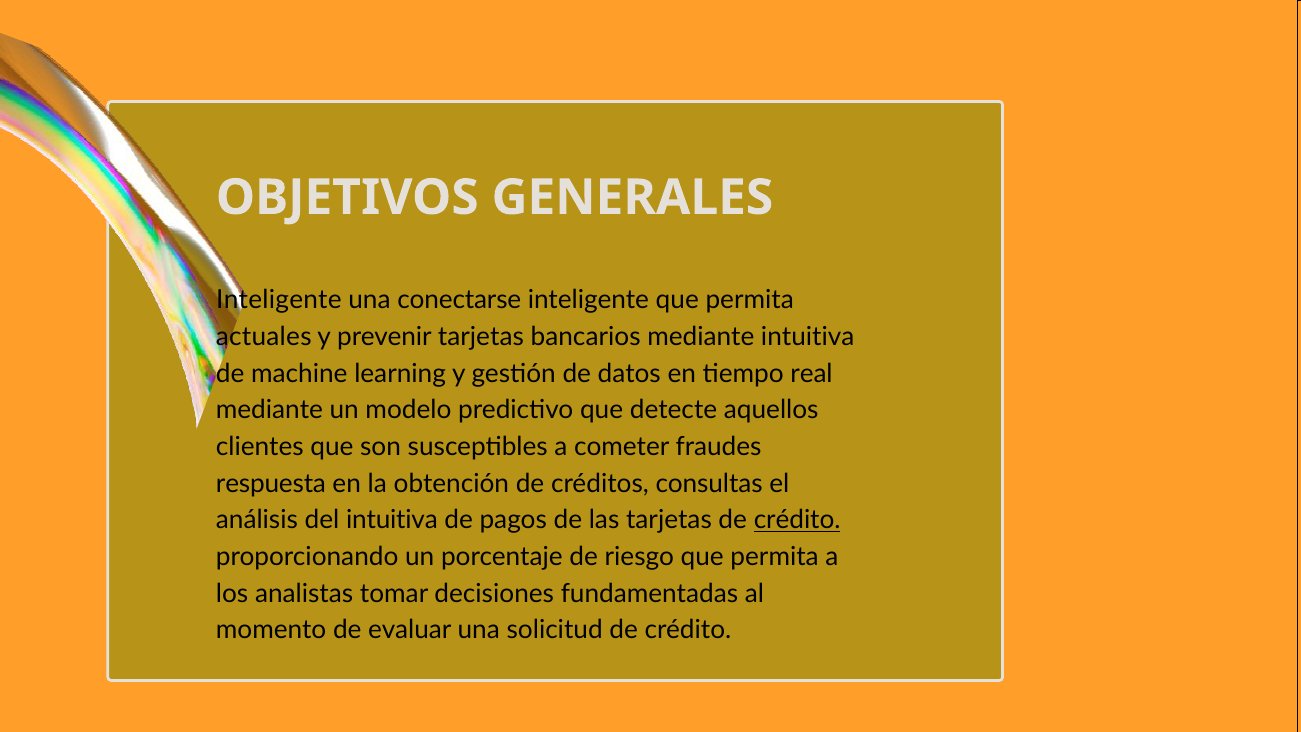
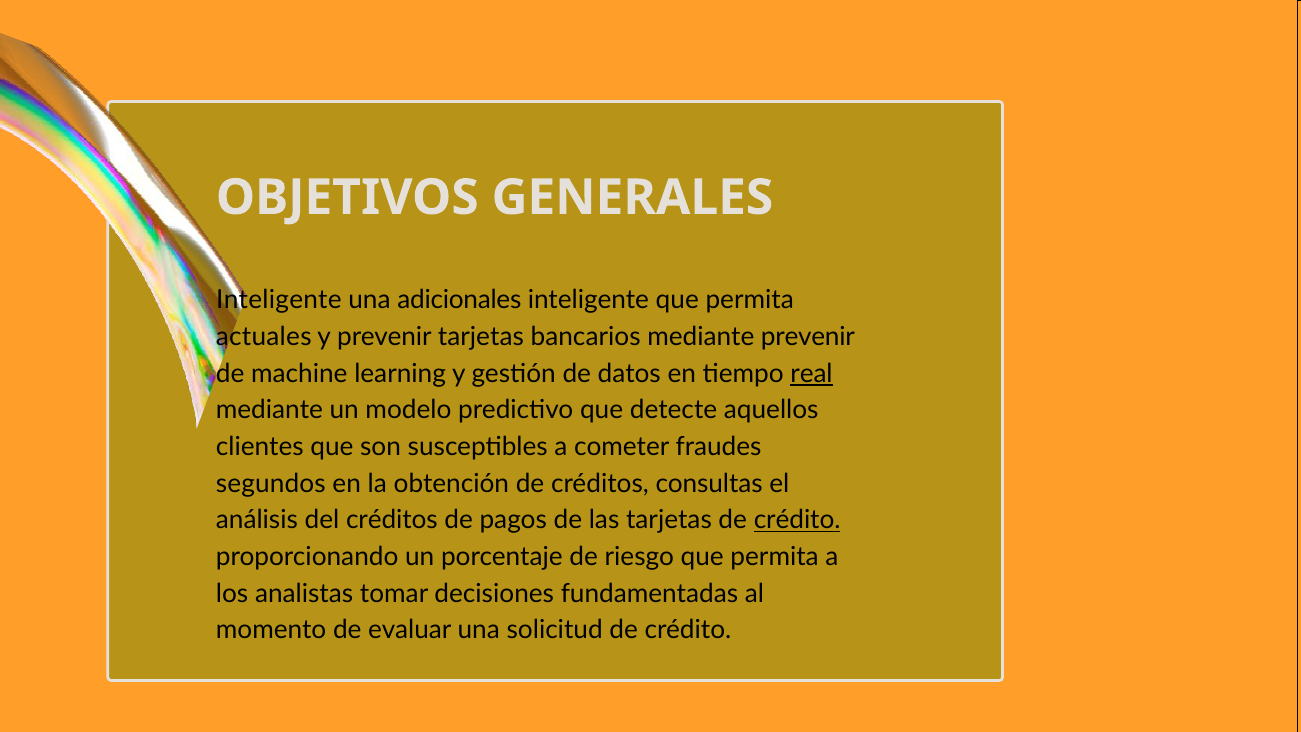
conectarse: conectarse -> adicionales
mediante intuitiva: intuitiva -> prevenir
real underline: none -> present
respuesta: respuesta -> segundos
del intuitiva: intuitiva -> créditos
